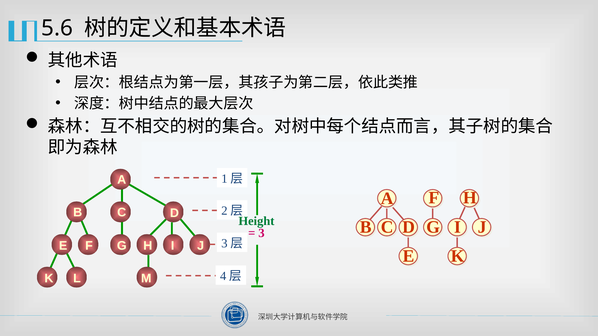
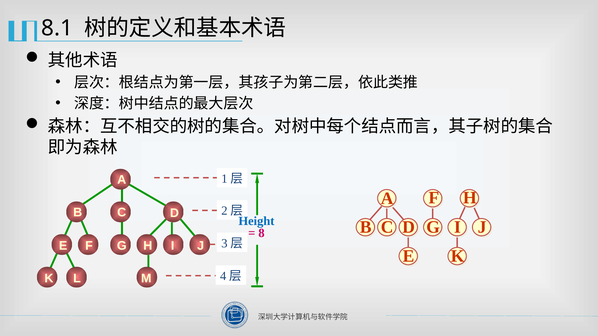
5.6: 5.6 -> 8.1
Height colour: green -> blue
3: 3 -> 8
